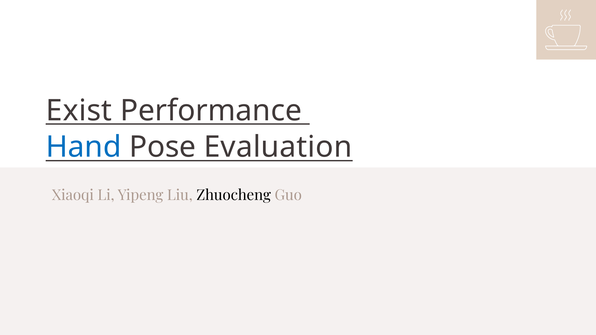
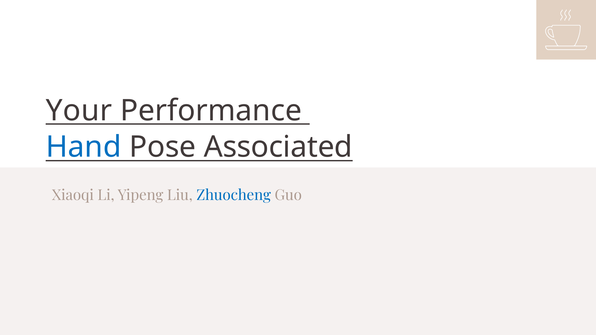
Exist: Exist -> Your
Evaluation: Evaluation -> Associated
Zhuocheng colour: black -> blue
